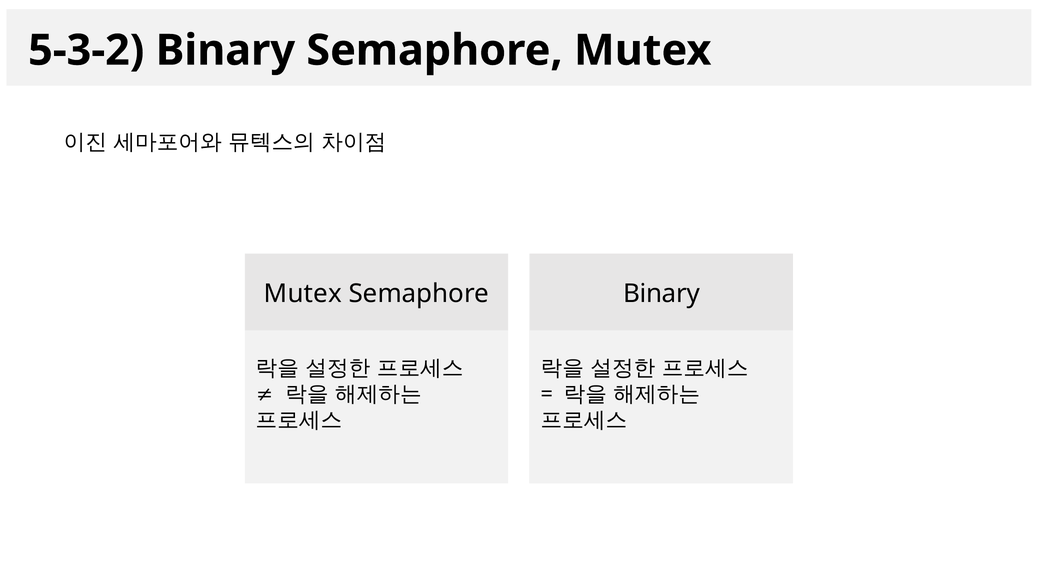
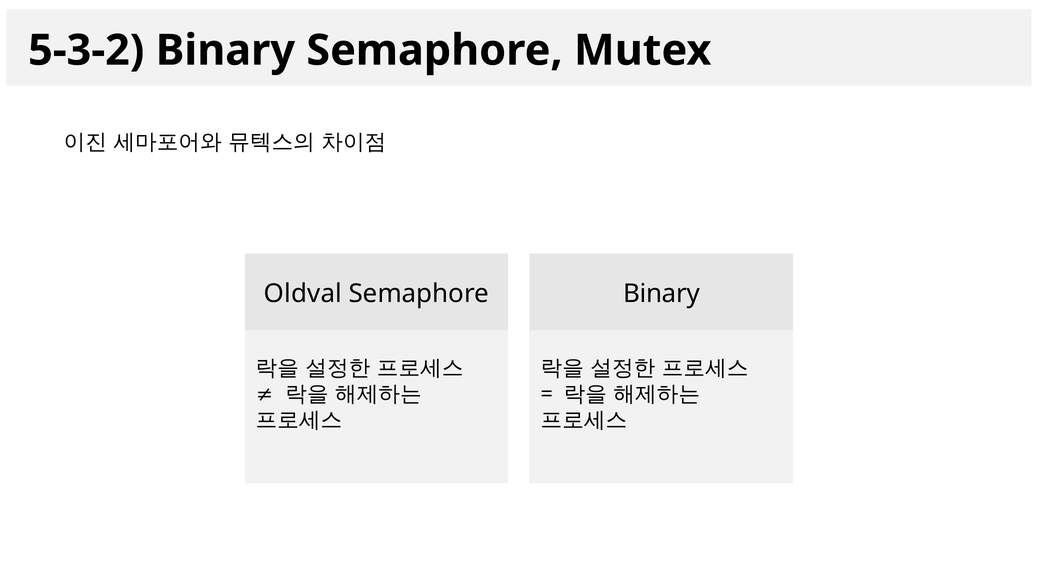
Mutex at (303, 294): Mutex -> Oldval
